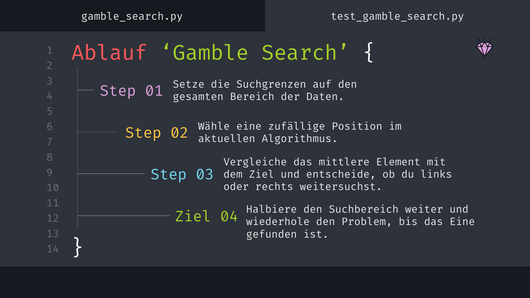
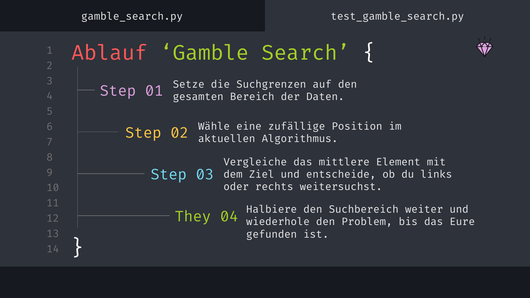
Ziel at (193, 217): Ziel -> They
das Eine: Eine -> Eure
